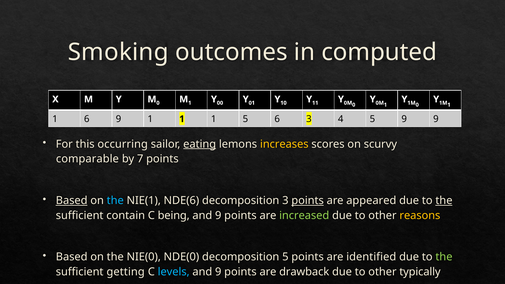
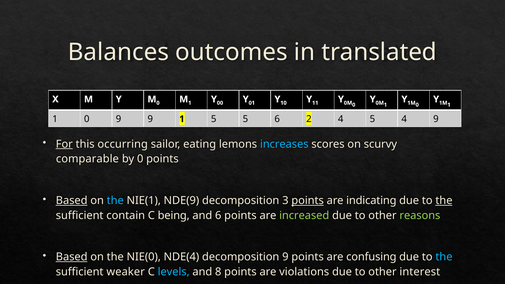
Smoking: Smoking -> Balances
computed: computed -> translated
1 6: 6 -> 0
9 1: 1 -> 9
1 at (214, 119): 1 -> 5
6 3: 3 -> 2
5 9: 9 -> 4
For underline: none -> present
eating underline: present -> none
increases colour: yellow -> light blue
by 7: 7 -> 0
NDE(6: NDE(6 -> NDE(9
appeared: appeared -> indicating
9 at (218, 215): 9 -> 6
reasons colour: yellow -> light green
Based at (72, 257) underline: none -> present
NDE(0: NDE(0 -> NDE(4
decomposition 5: 5 -> 9
identified: identified -> confusing
the at (444, 257) colour: light green -> light blue
getting: getting -> weaker
9 at (218, 272): 9 -> 8
drawback: drawback -> violations
typically: typically -> interest
